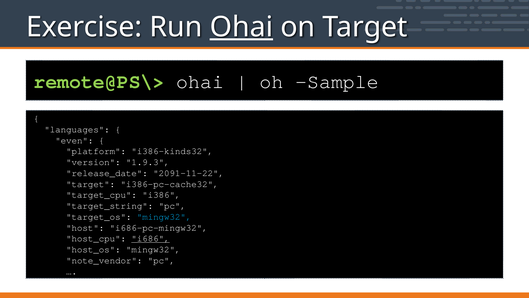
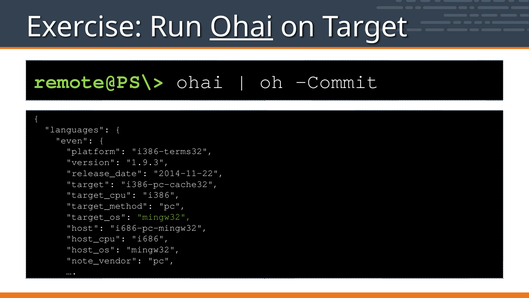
Sample: Sample -> Commit
i386-kinds32: i386-kinds32 -> i386-terms32
2091-11-22: 2091-11-22 -> 2014-11-22
target_string: target_string -> target_method
mingw32 at (164, 216) colour: light blue -> light green
i686 underline: present -> none
